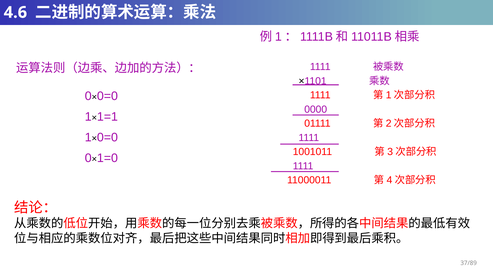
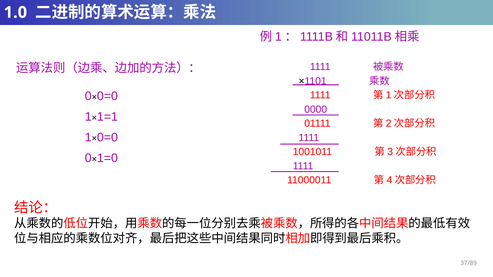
4.6: 4.6 -> 1.0
